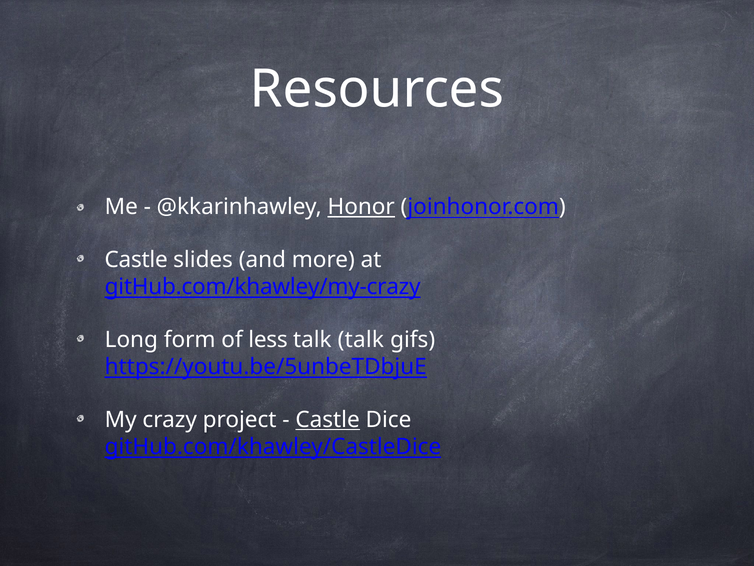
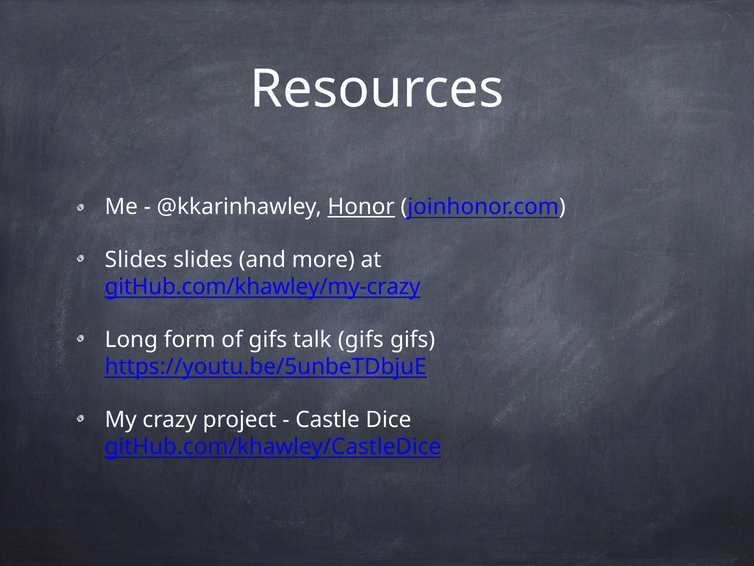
Castle at (136, 260): Castle -> Slides
of less: less -> gifs
talk talk: talk -> gifs
Castle at (328, 419) underline: present -> none
